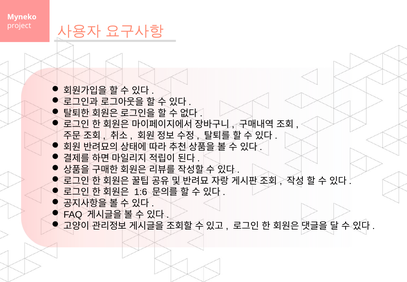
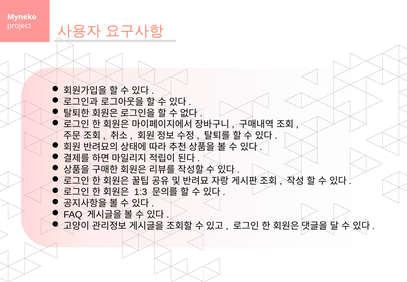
1:6: 1:6 -> 1:3
